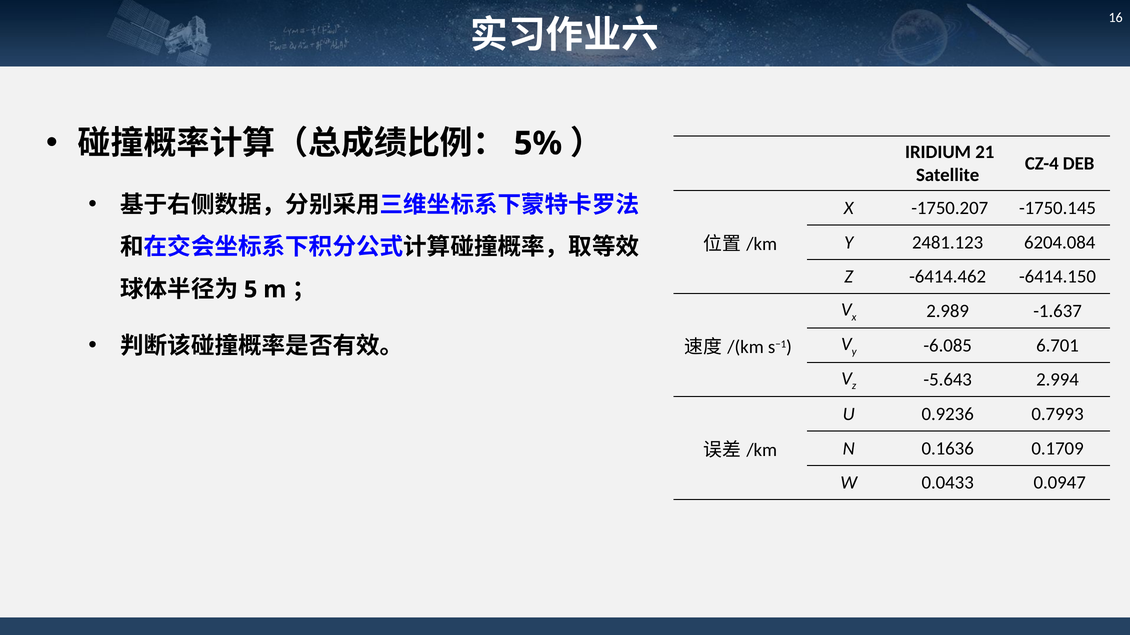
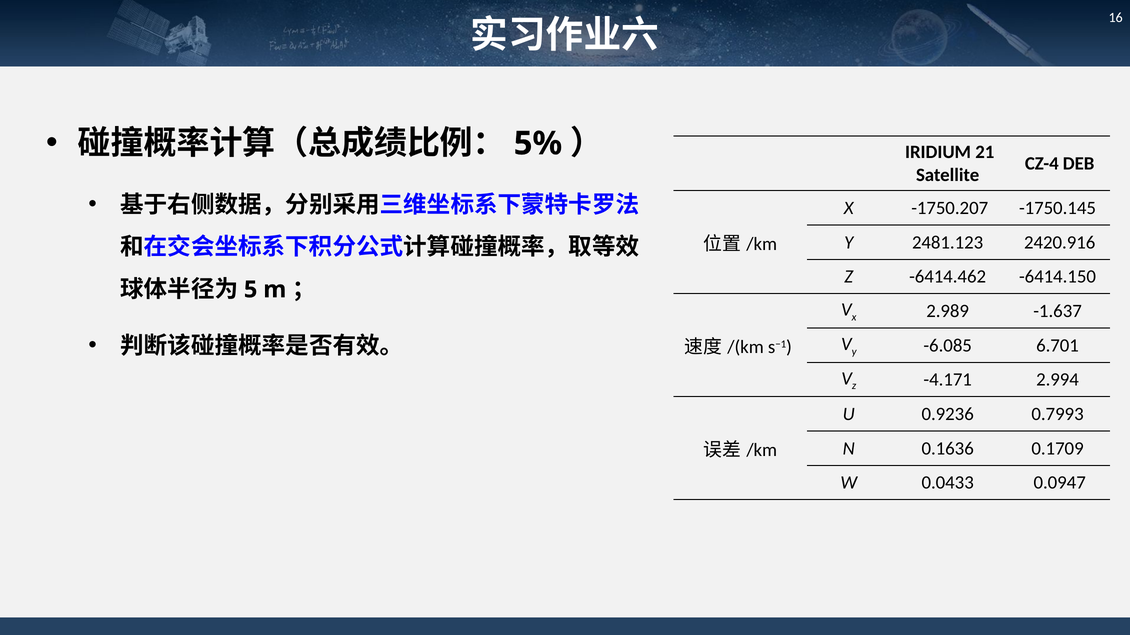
6204.084: 6204.084 -> 2420.916
-5.643: -5.643 -> -4.171
